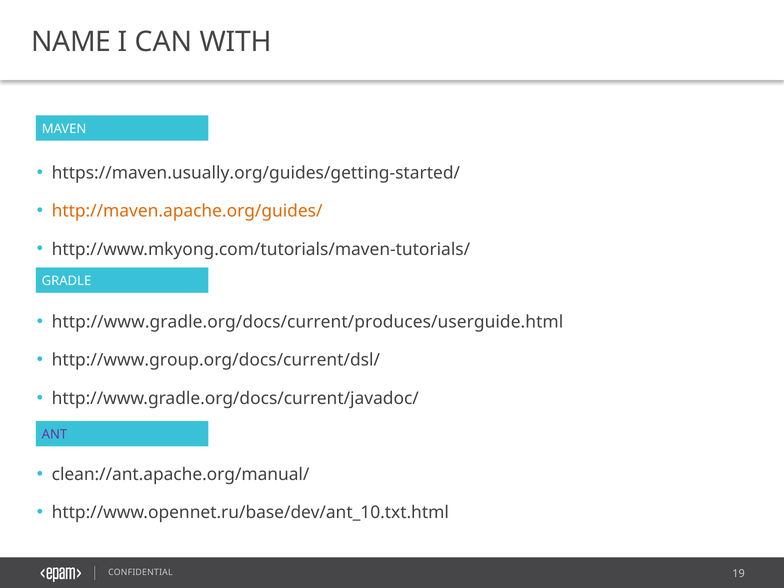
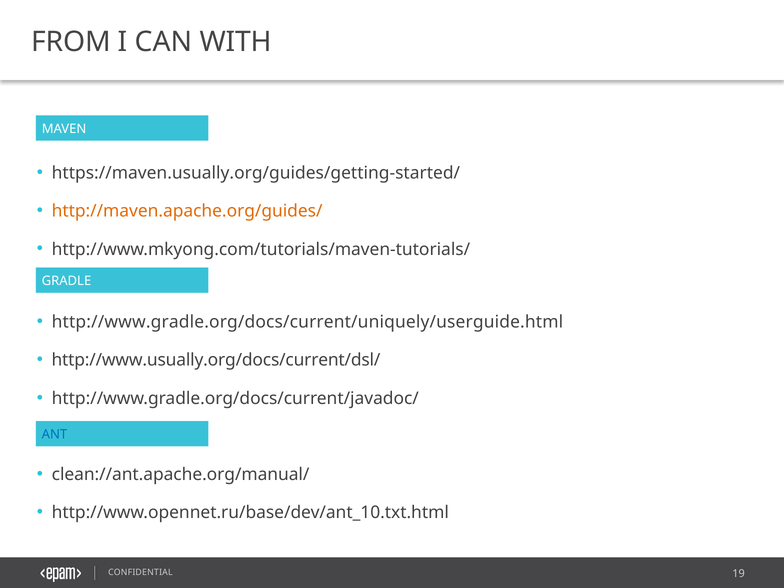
NAME: NAME -> FROM
http://www.gradle.org/docs/current/produces/userguide.html: http://www.gradle.org/docs/current/produces/userguide.html -> http://www.gradle.org/docs/current/uniquely/userguide.html
http://www.group.org/docs/current/dsl/: http://www.group.org/docs/current/dsl/ -> http://www.usually.org/docs/current/dsl/
ANT colour: purple -> blue
